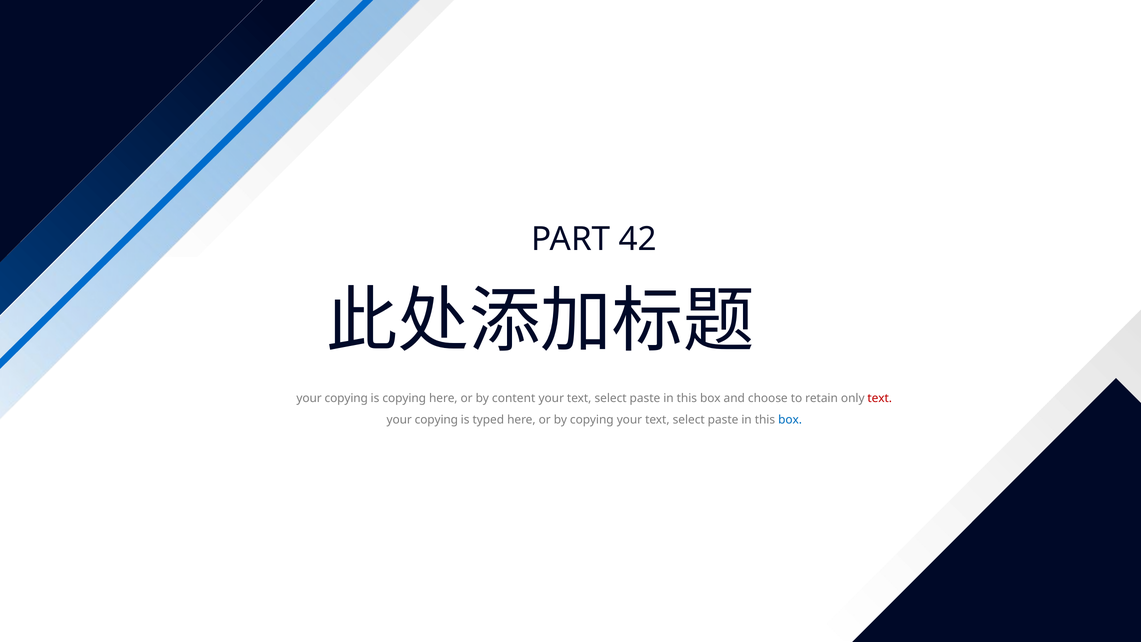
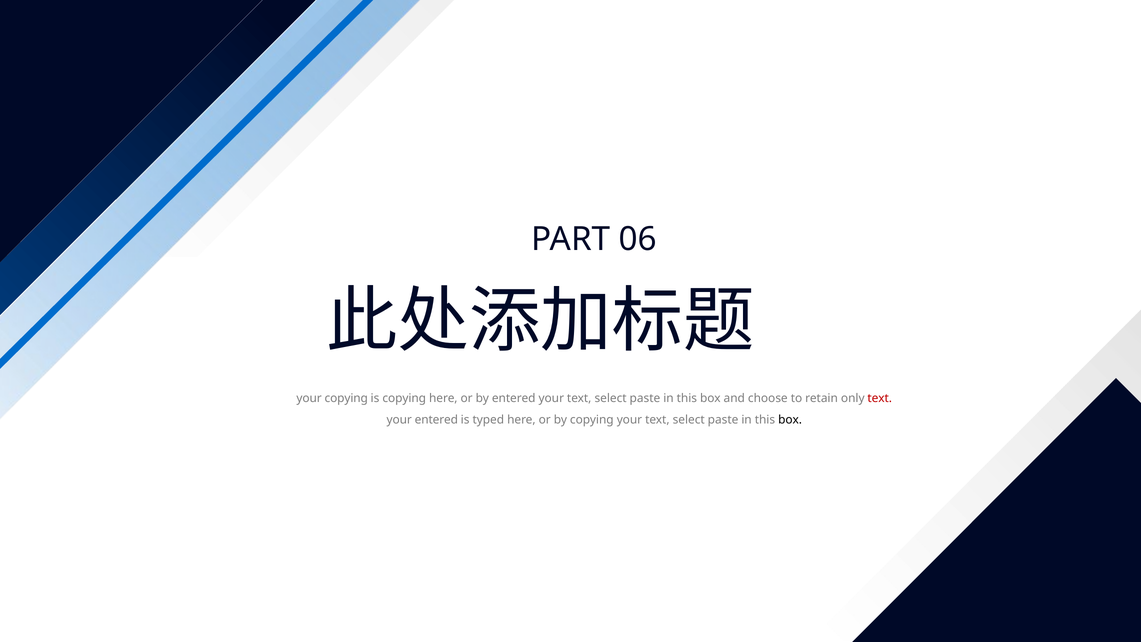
42: 42 -> 06
by content: content -> entered
copying at (436, 420): copying -> entered
box at (790, 420) colour: blue -> black
